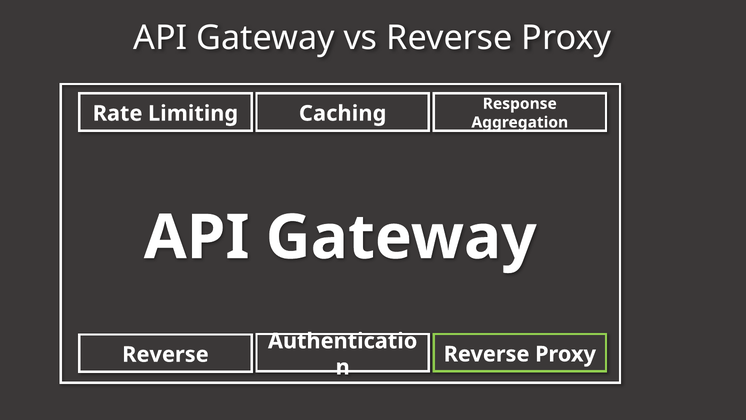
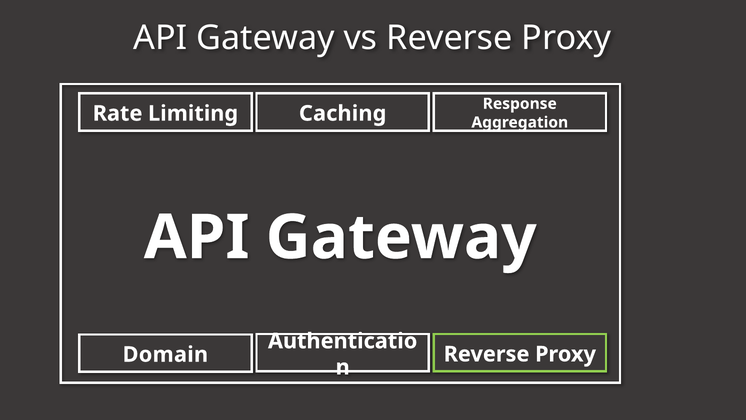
Reverse at (165, 354): Reverse -> Domain
